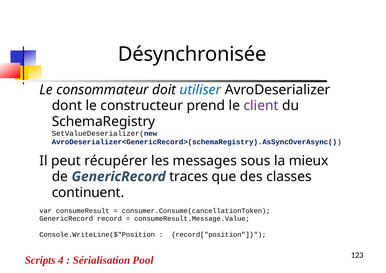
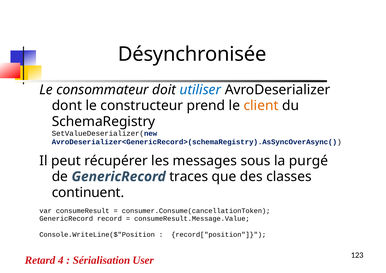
client colour: purple -> orange
mieux: mieux -> purgé
Scripts: Scripts -> Retard
Pool: Pool -> User
